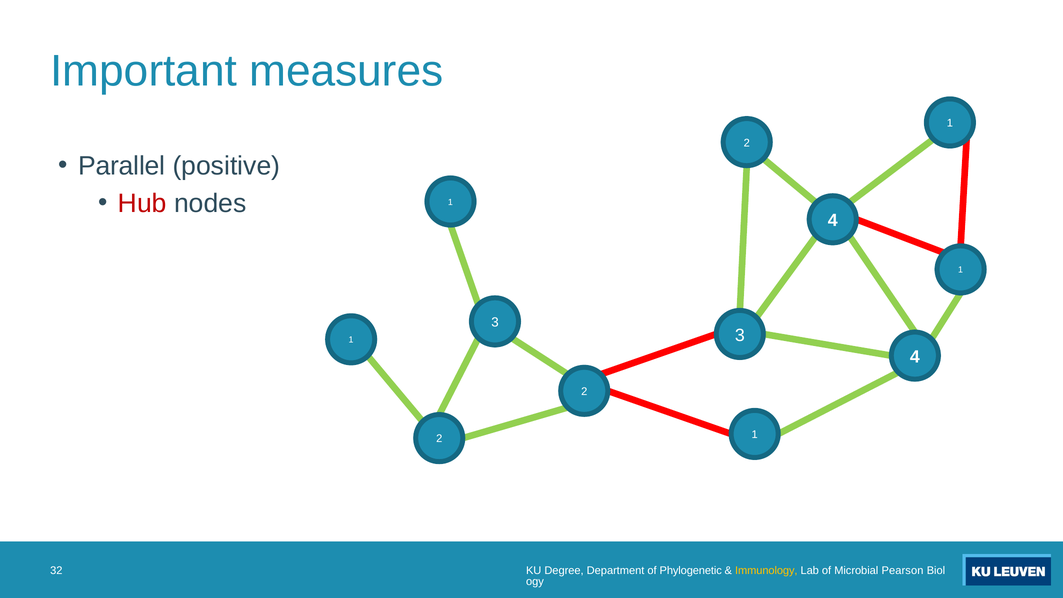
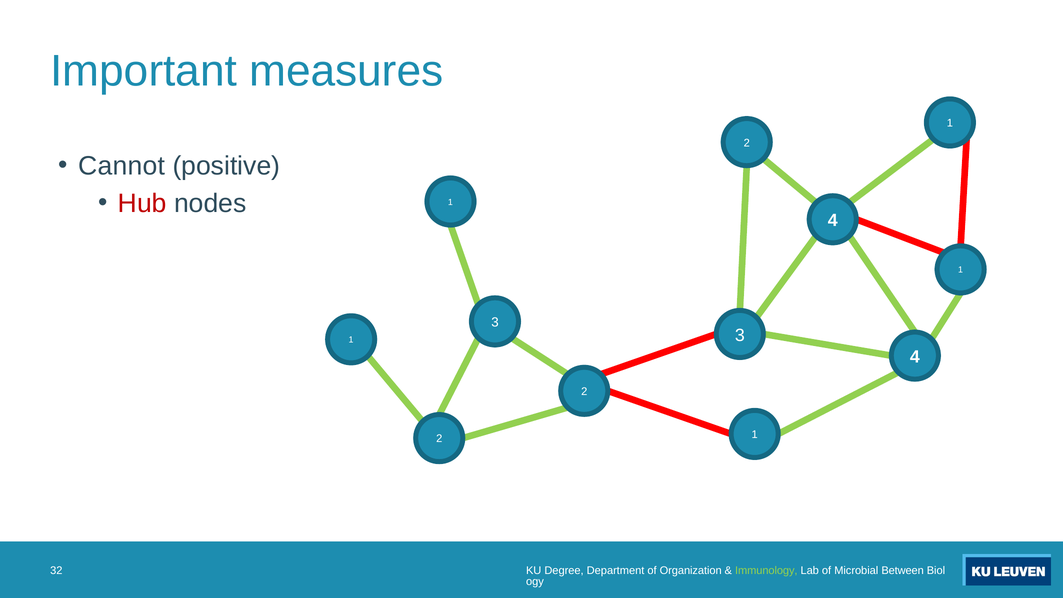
Parallel: Parallel -> Cannot
Phylogenetic: Phylogenetic -> Organization
Immunology colour: yellow -> light green
Pearson: Pearson -> Between
